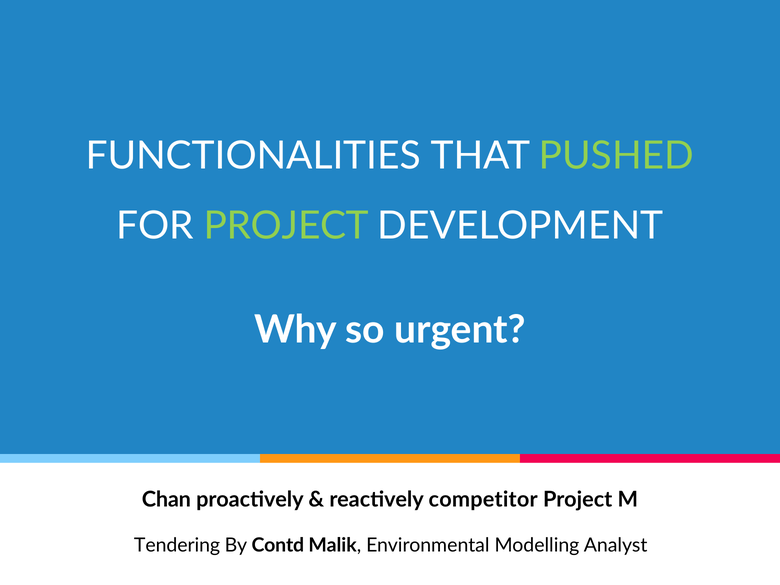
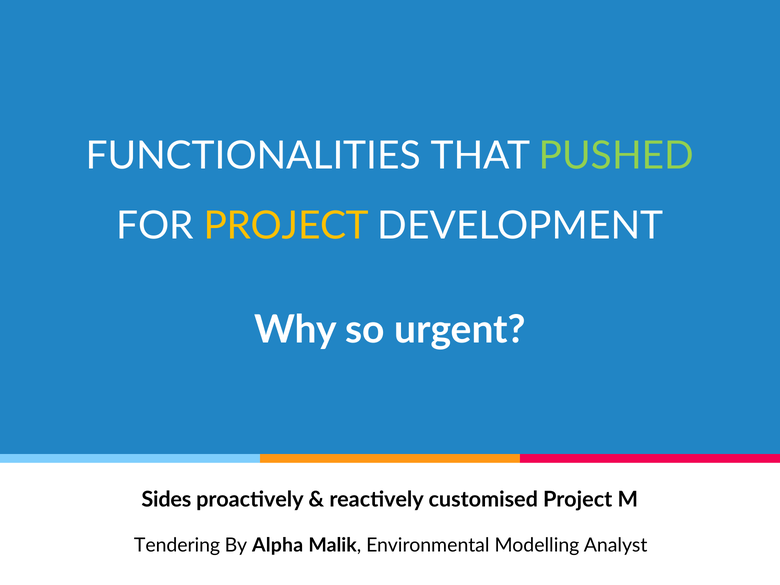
PROJECT at (286, 226) colour: light green -> yellow
Chan: Chan -> Sides
competitor: competitor -> customised
Contd: Contd -> Alpha
